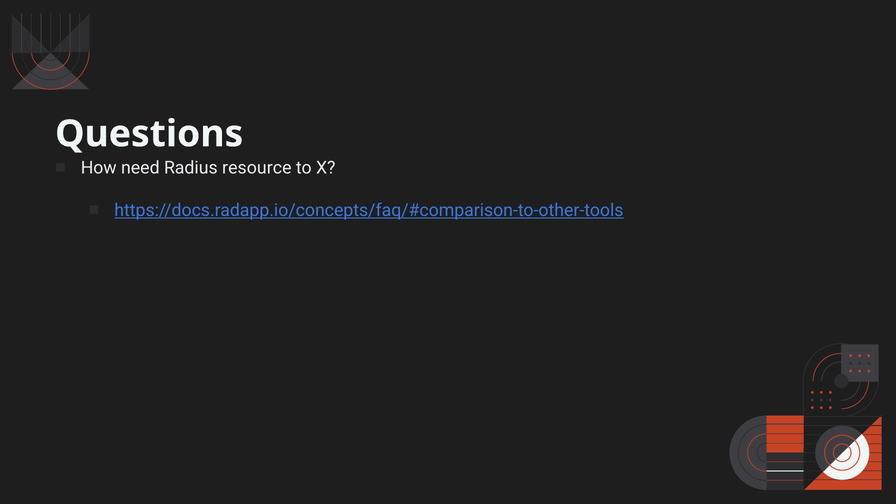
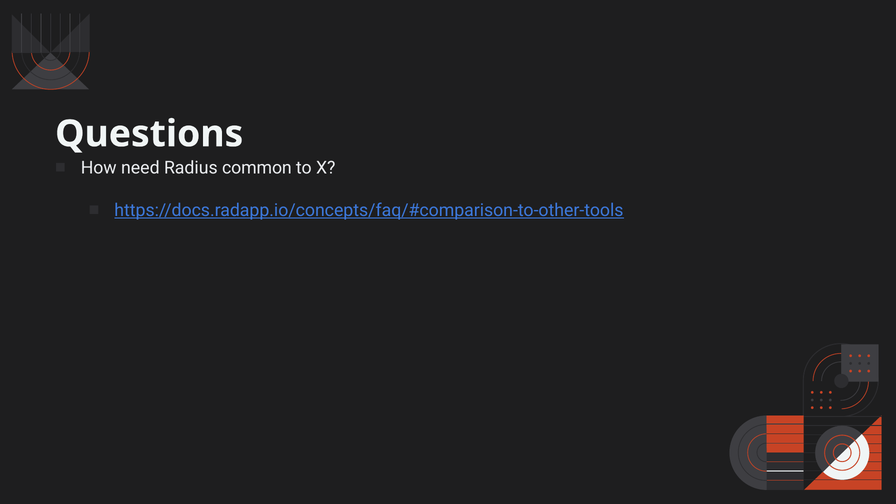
resource: resource -> common
